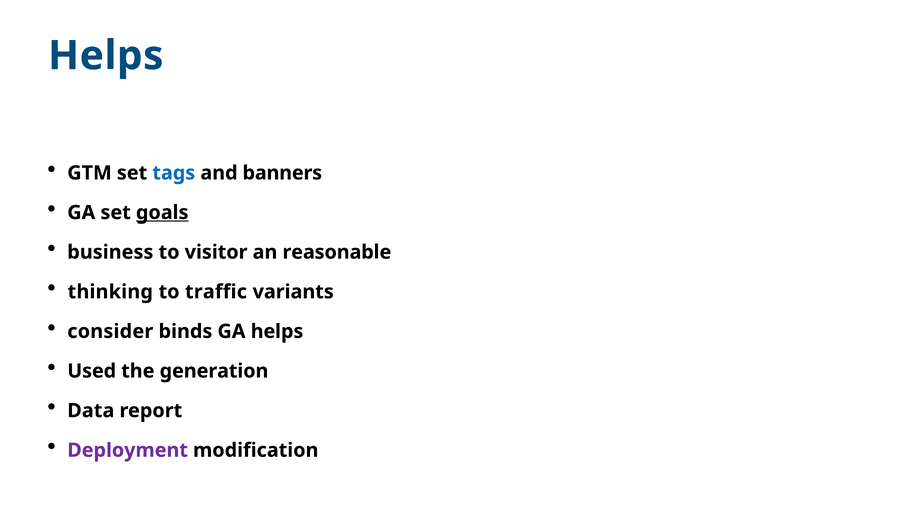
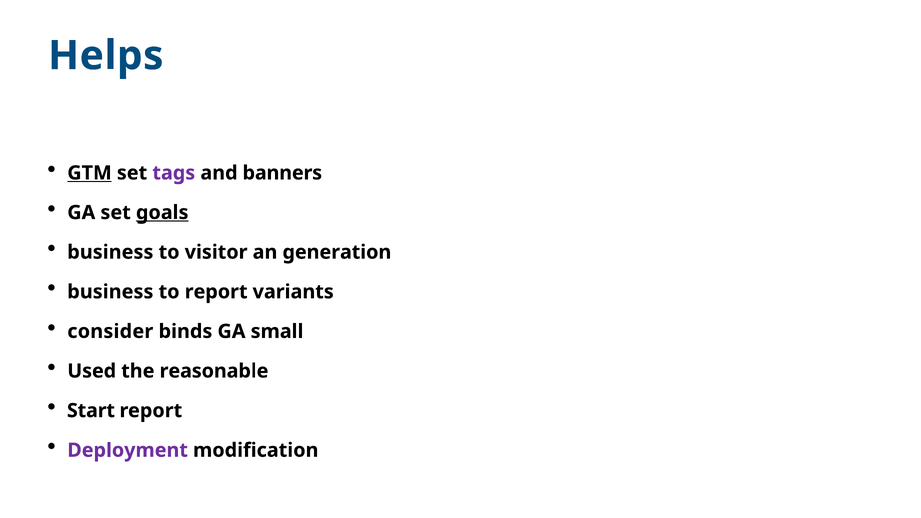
GTM underline: none -> present
tags colour: blue -> purple
reasonable: reasonable -> generation
thinking at (110, 292): thinking -> business
to traffic: traffic -> report
GA helps: helps -> small
generation: generation -> reasonable
Data: Data -> Start
